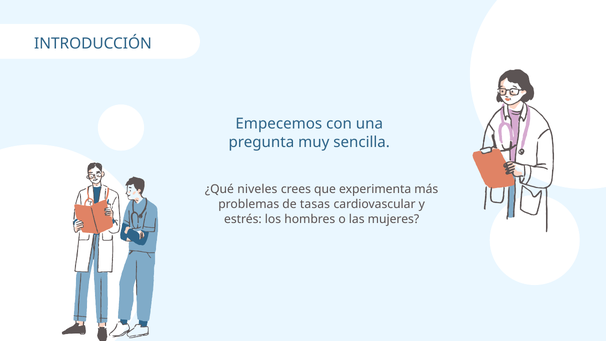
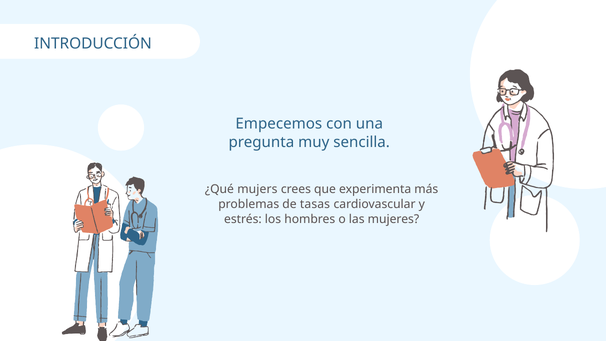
niveles: niveles -> mujers
